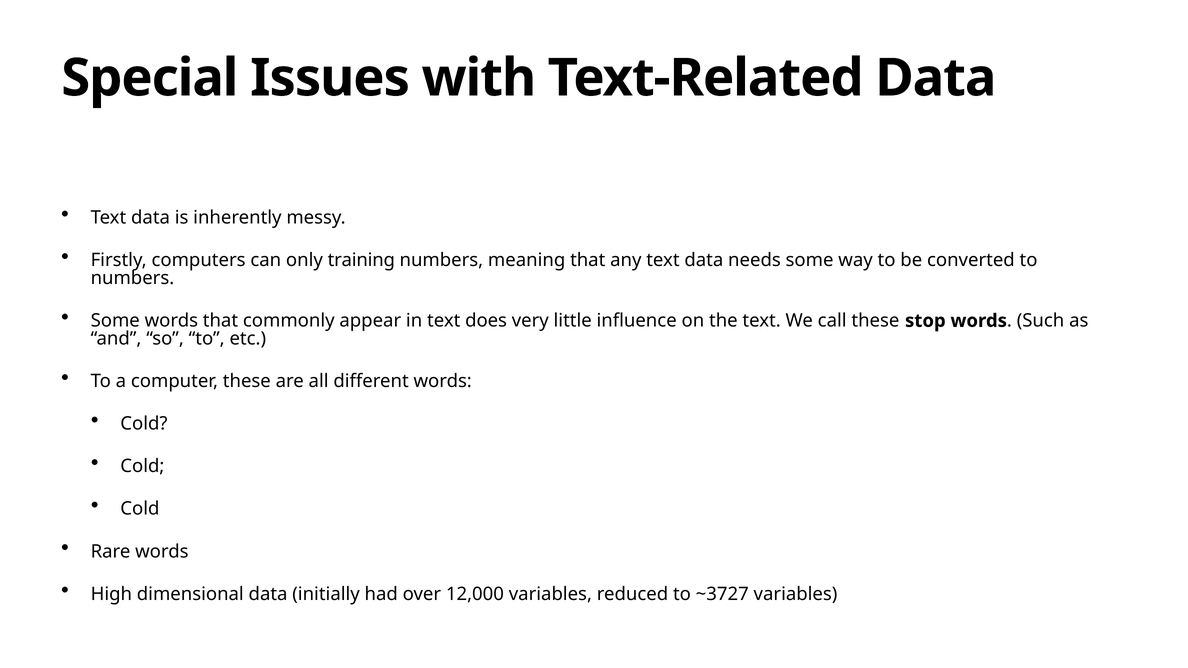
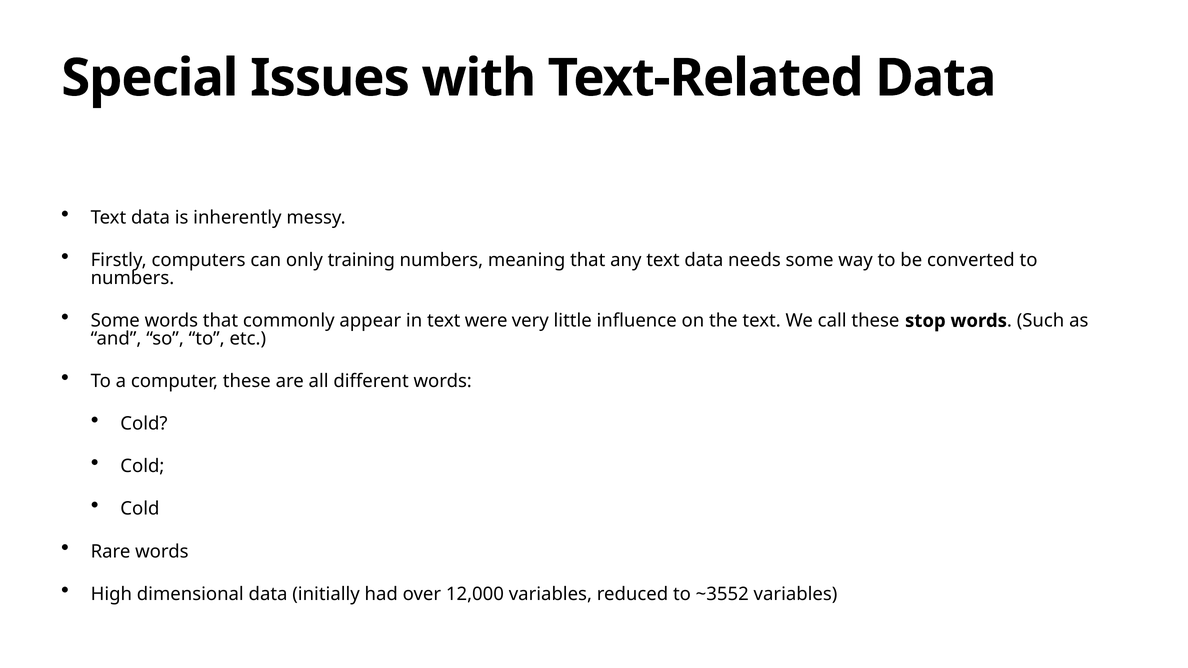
does: does -> were
~3727: ~3727 -> ~3552
